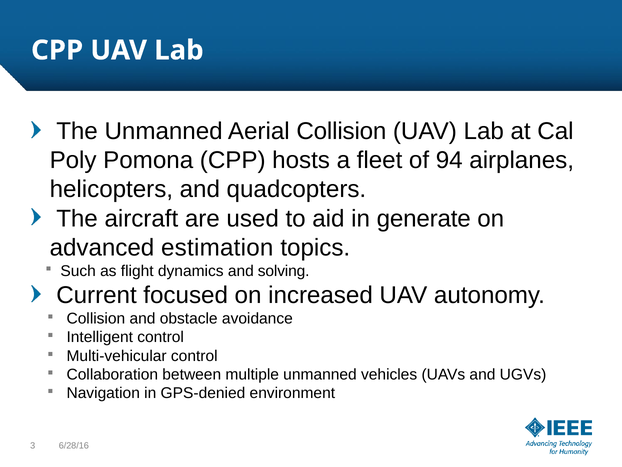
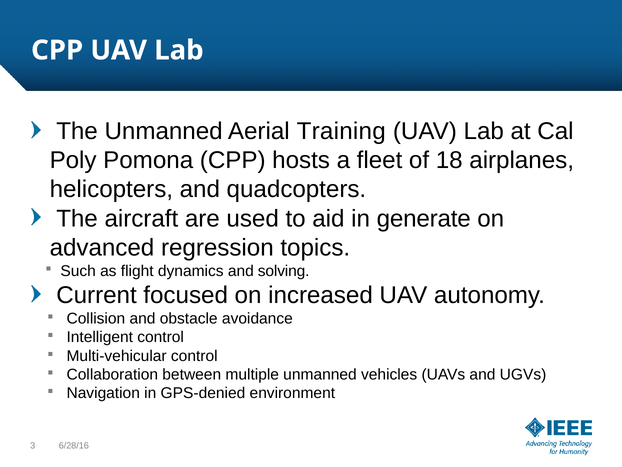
Aerial Collision: Collision -> Training
94: 94 -> 18
estimation: estimation -> regression
